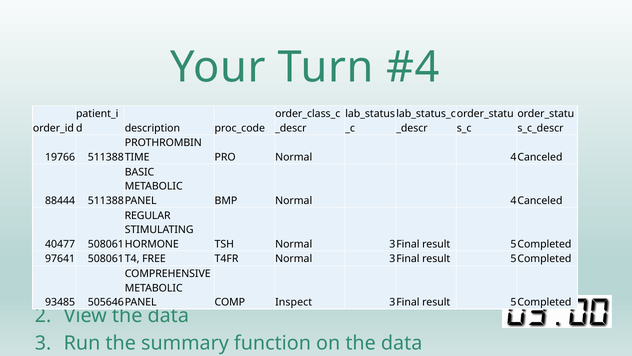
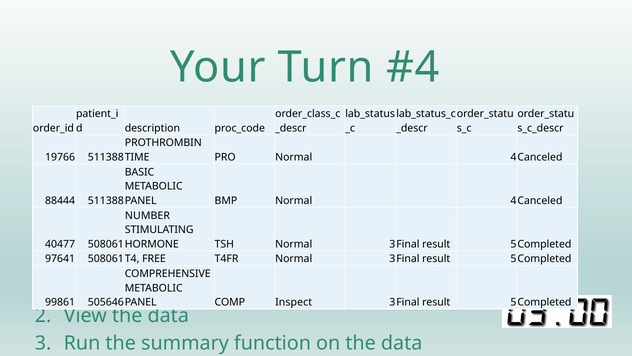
REGULAR: REGULAR -> NUMBER
93485: 93485 -> 99861
